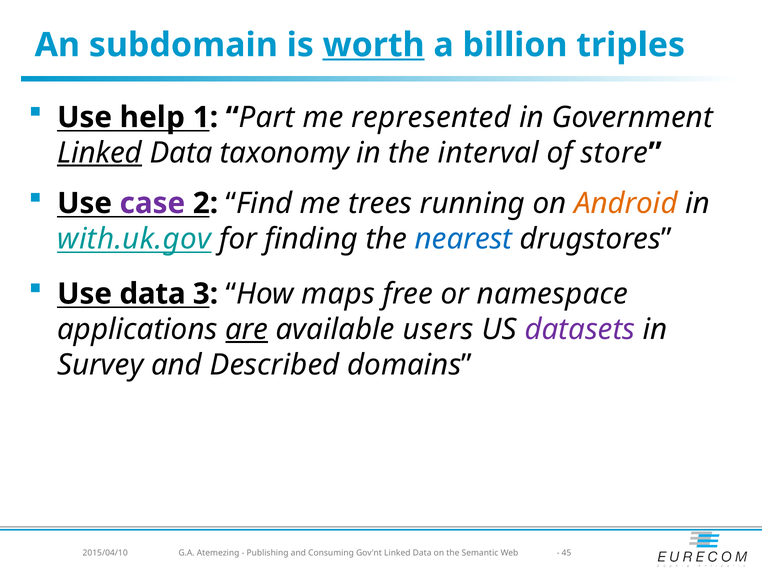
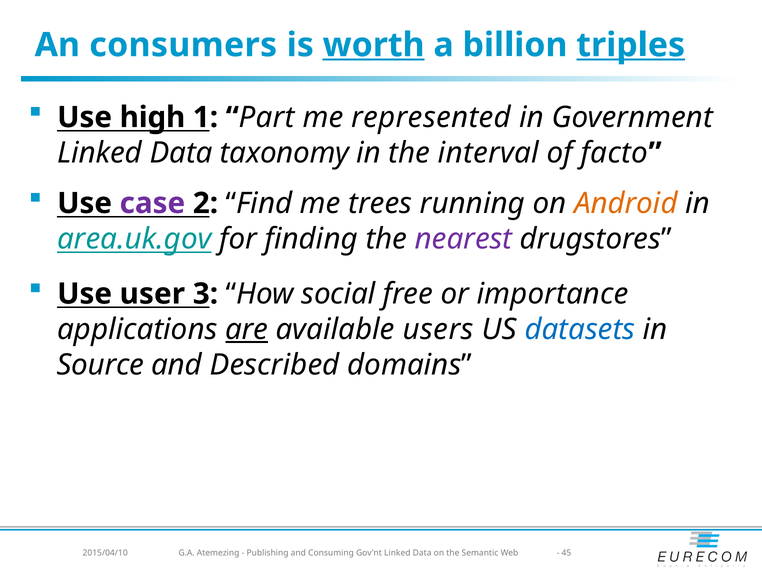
subdomain: subdomain -> consumers
triples underline: none -> present
help: help -> high
Linked at (100, 153) underline: present -> none
store: store -> facto
with.uk.gov: with.uk.gov -> area.uk.gov
nearest colour: blue -> purple
Use data: data -> user
maps: maps -> social
namespace: namespace -> importance
datasets colour: purple -> blue
Survey: Survey -> Source
